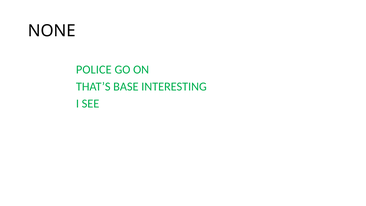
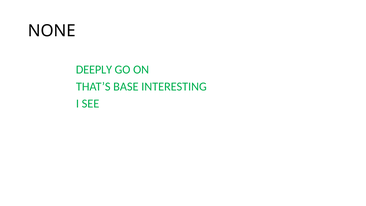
POLICE: POLICE -> DEEPLY
